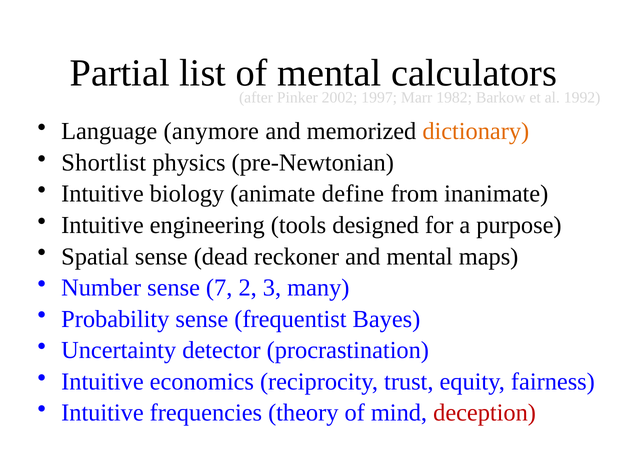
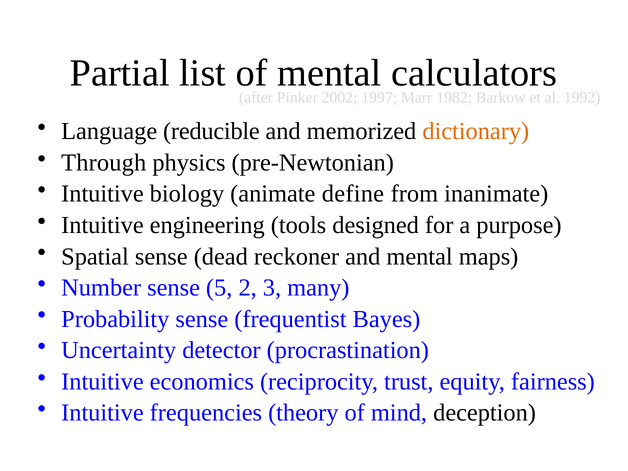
anymore: anymore -> reducible
Shortlist: Shortlist -> Through
7: 7 -> 5
deception colour: red -> black
